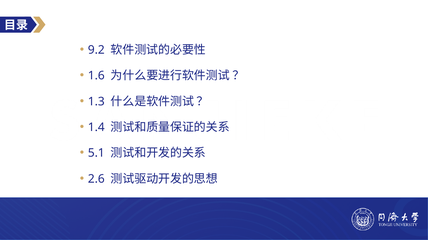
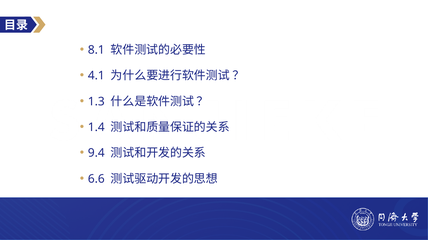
9.2: 9.2 -> 8.1
1.6: 1.6 -> 4.1
5.1: 5.1 -> 9.4
2.6: 2.6 -> 6.6
